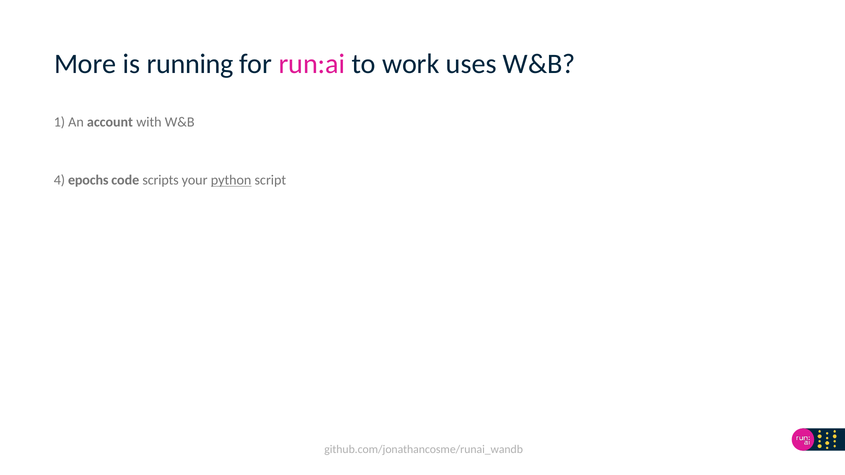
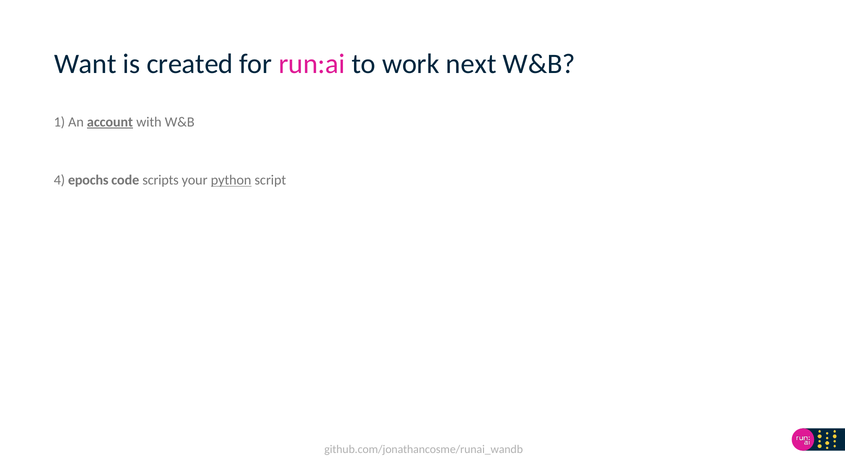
More: More -> Want
running: running -> created
uses: uses -> next
account underline: none -> present
